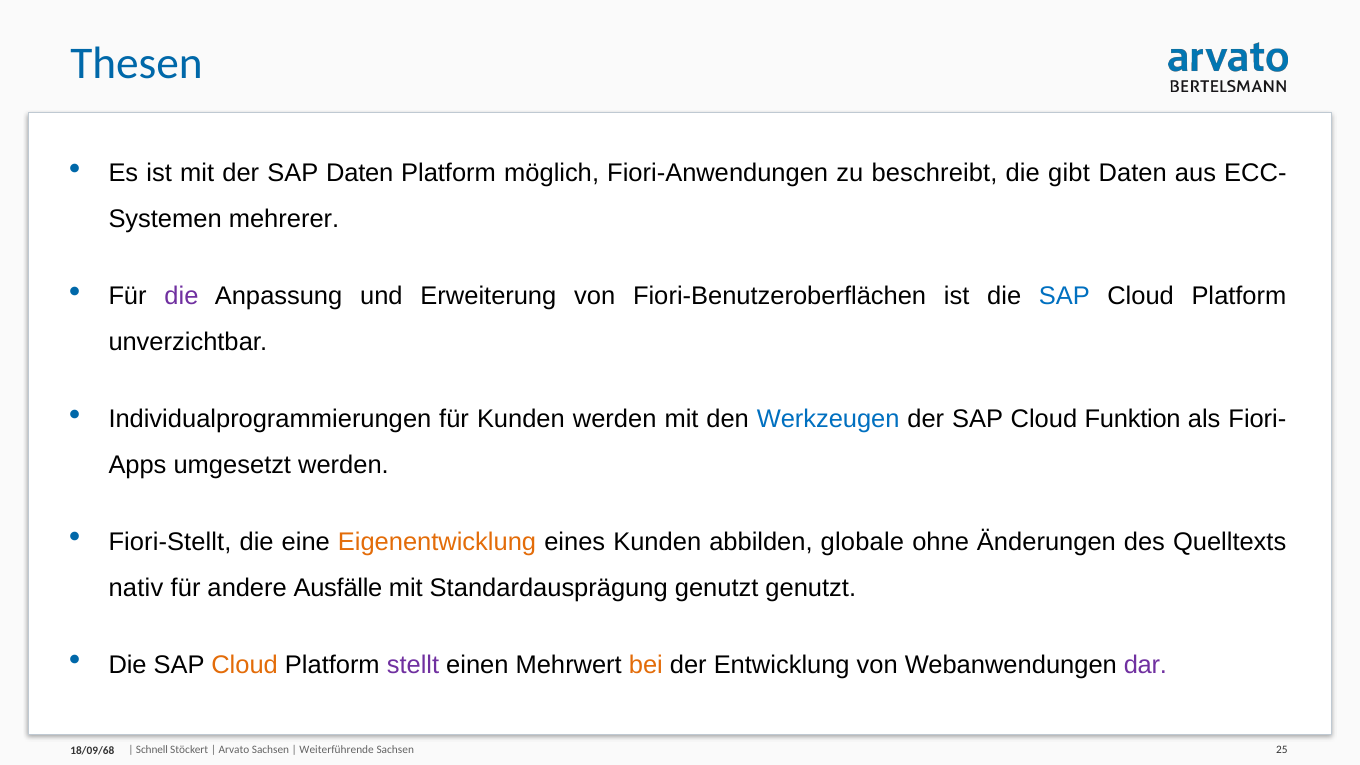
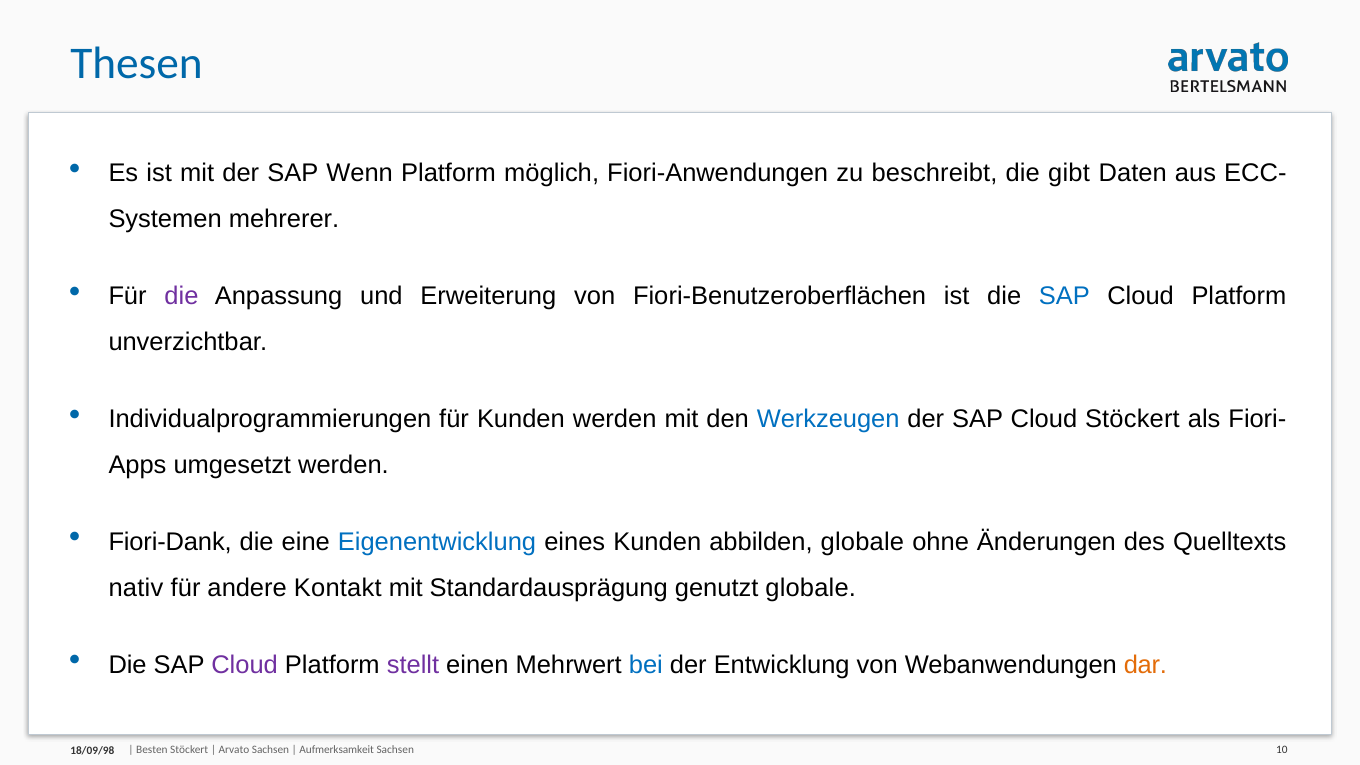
SAP Daten: Daten -> Wenn
Cloud Funktion: Funktion -> Stöckert
Fiori-Stellt: Fiori-Stellt -> Fiori-Dank
Eigenentwicklung colour: orange -> blue
Ausfälle: Ausfälle -> Kontakt
genutzt genutzt: genutzt -> globale
Cloud at (245, 665) colour: orange -> purple
bei colour: orange -> blue
dar colour: purple -> orange
Schnell: Schnell -> Besten
Weiterführende: Weiterführende -> Aufmerksamkeit
25: 25 -> 10
18/09/68: 18/09/68 -> 18/09/98
